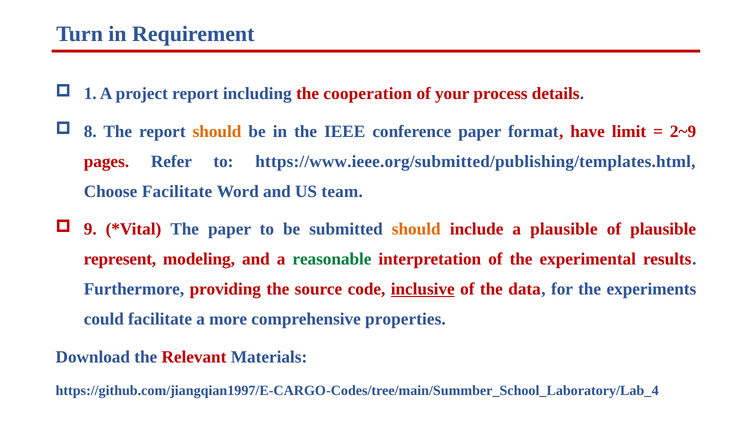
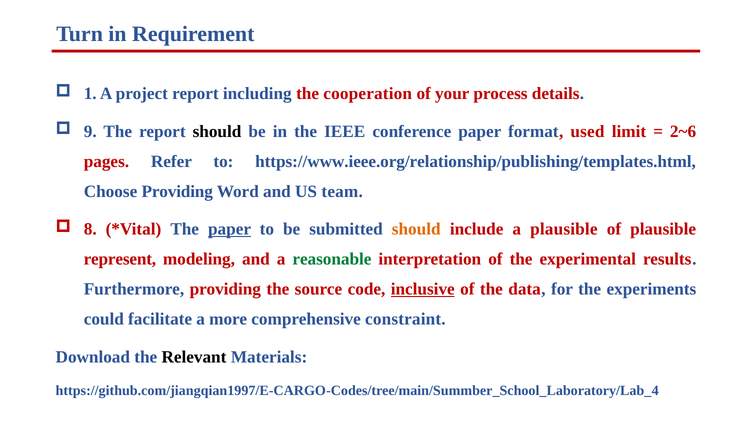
8: 8 -> 9
should at (217, 131) colour: orange -> black
have: have -> used
2~9: 2~9 -> 2~6
https://www.ieee.org/submitted/publishing/templates.html: https://www.ieee.org/submitted/publishing/templates.html -> https://www.ieee.org/relationship/publishing/templates.html
Choose Facilitate: Facilitate -> Providing
9: 9 -> 8
paper at (230, 229) underline: none -> present
properties: properties -> constraint
Relevant colour: red -> black
